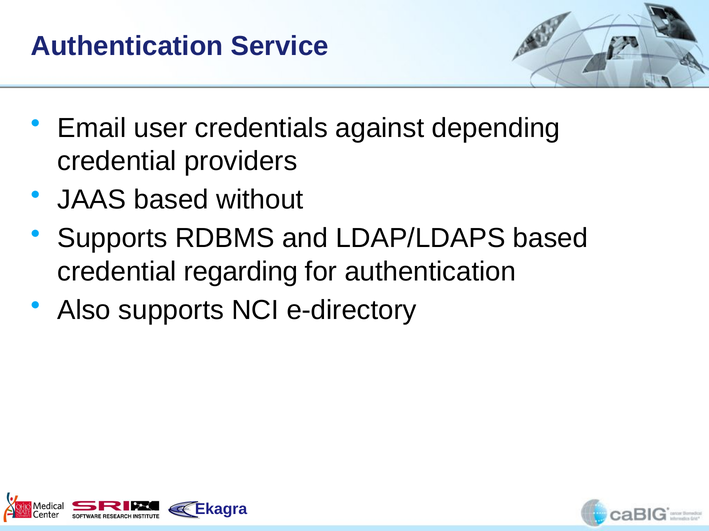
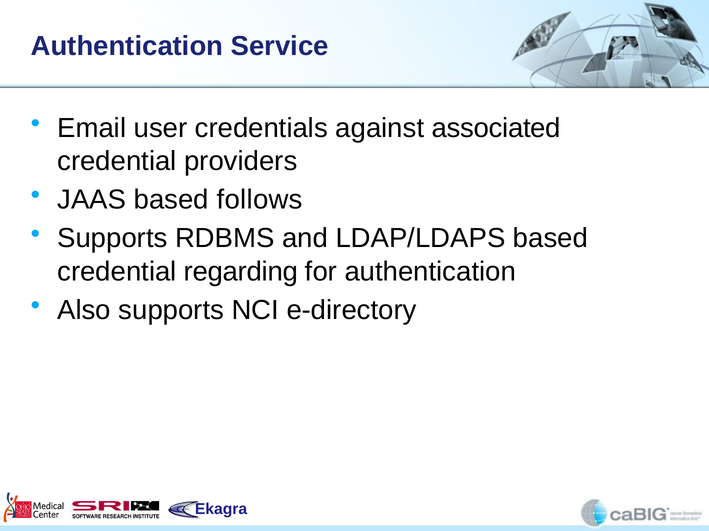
depending: depending -> associated
without: without -> follows
